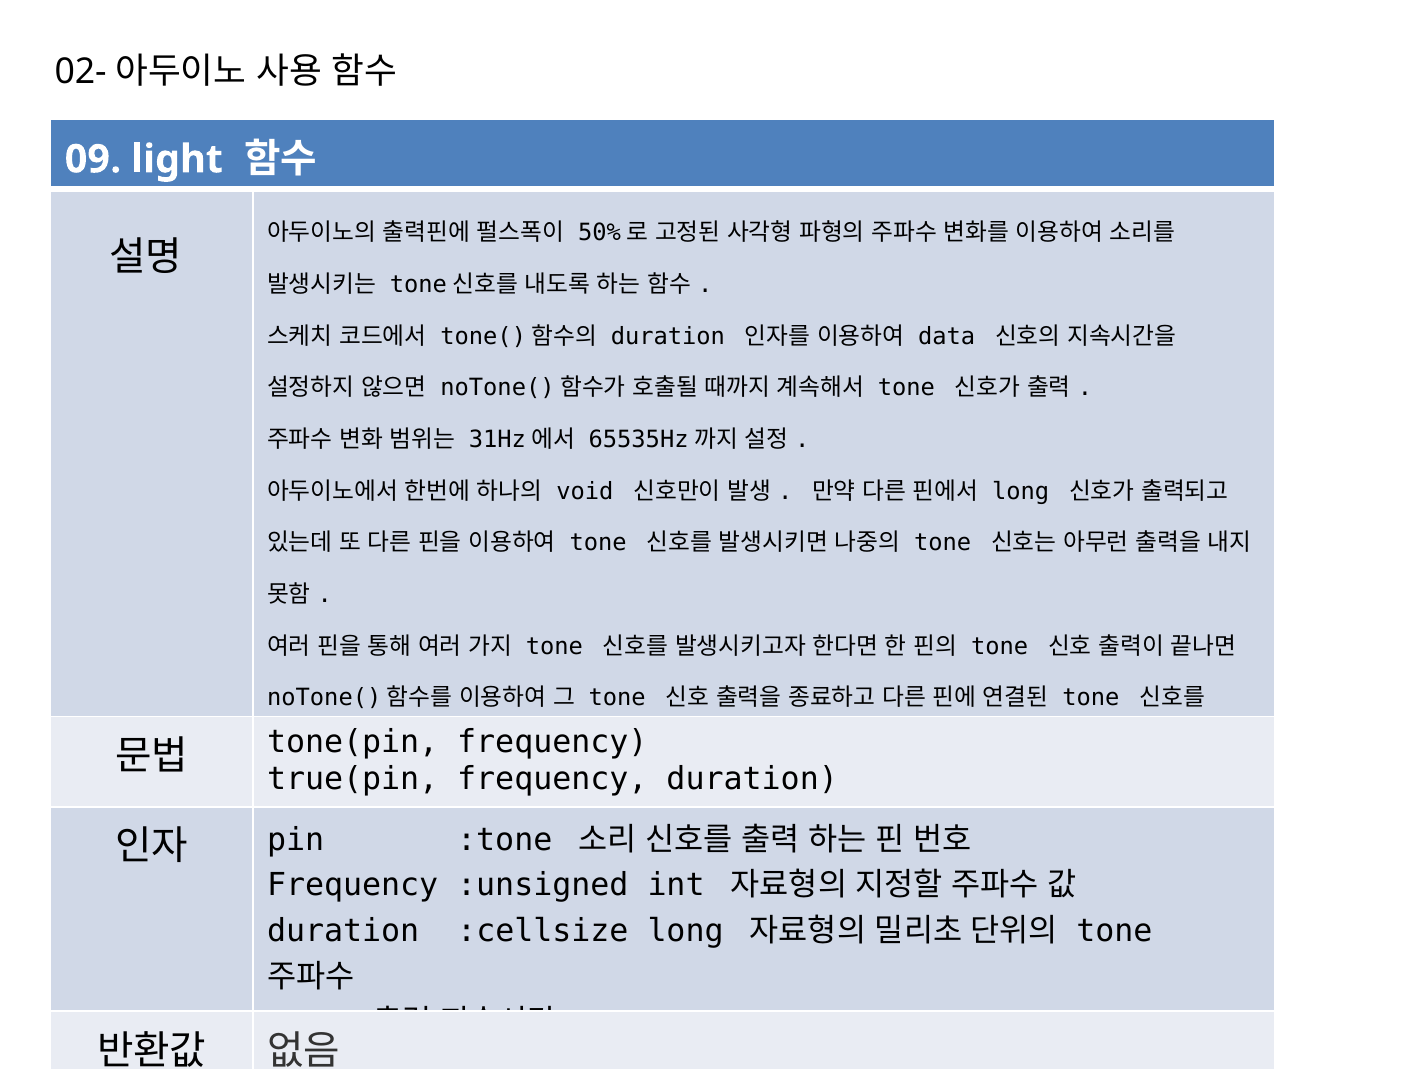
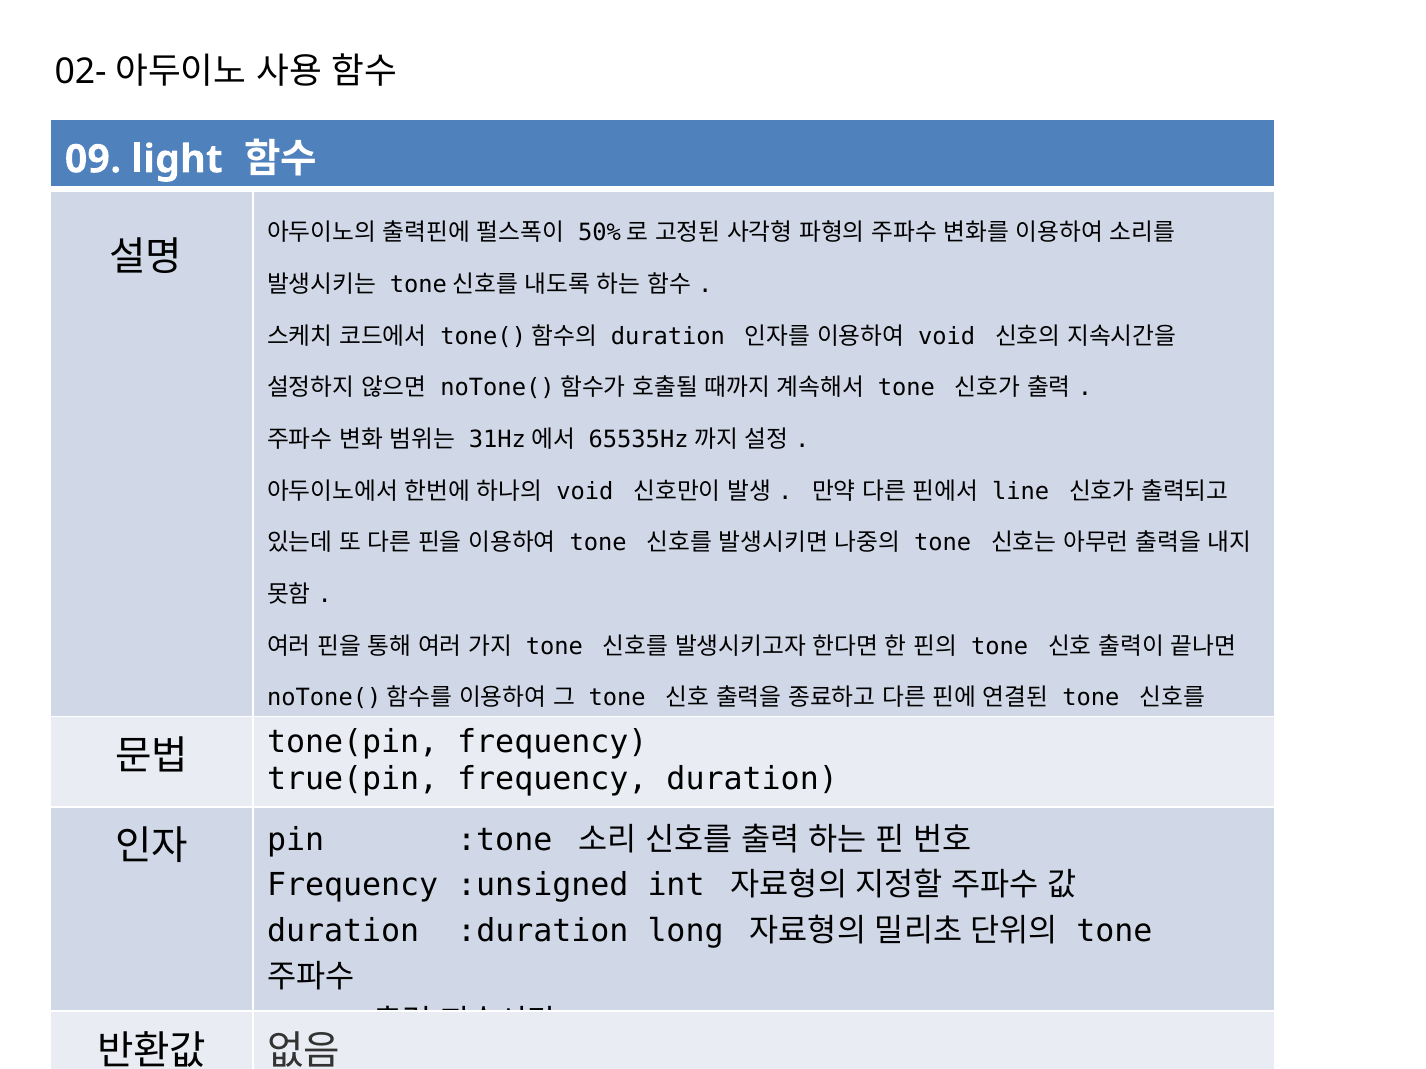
data at (947, 337): data -> void
long at (1021, 492): long -> line
:cellsize: :cellsize -> :duration
